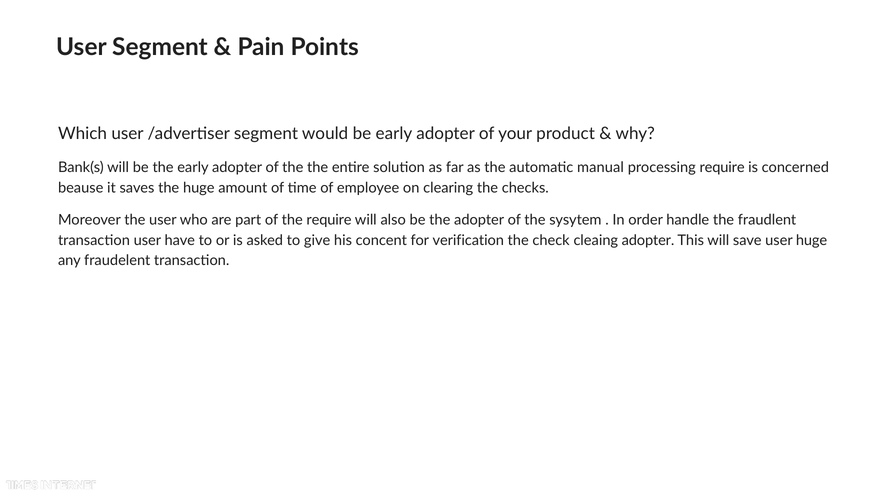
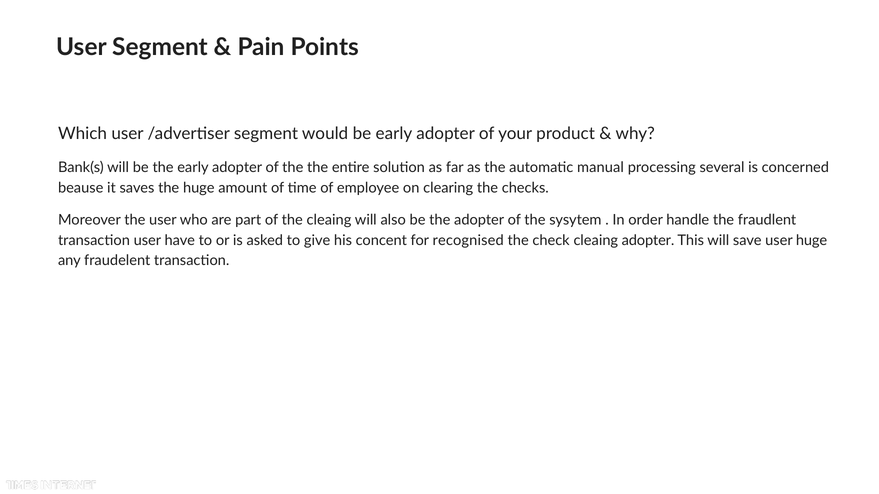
processing require: require -> several
the require: require -> cleaing
verification: verification -> recognised
